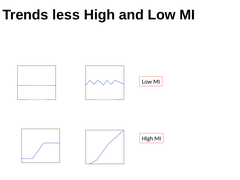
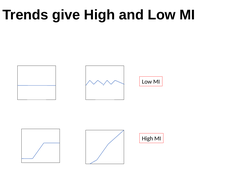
less: less -> give
